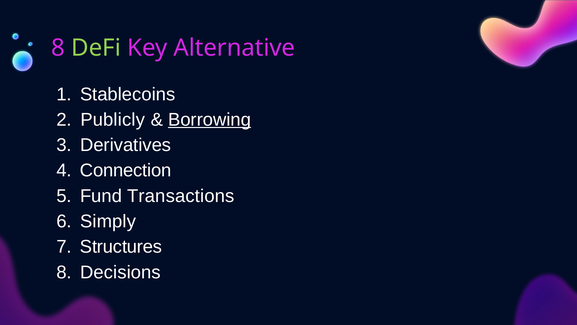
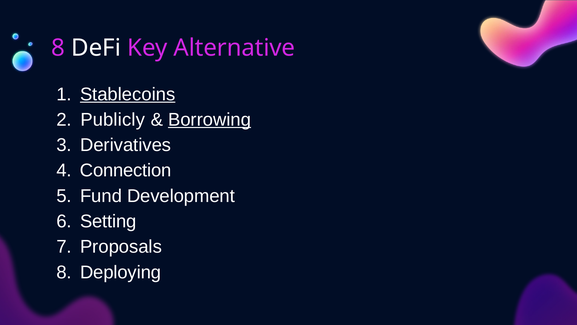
DeFi colour: light green -> white
Stablecoins underline: none -> present
Transactions: Transactions -> Development
Simply: Simply -> Setting
Structures: Structures -> Proposals
Decisions: Decisions -> Deploying
